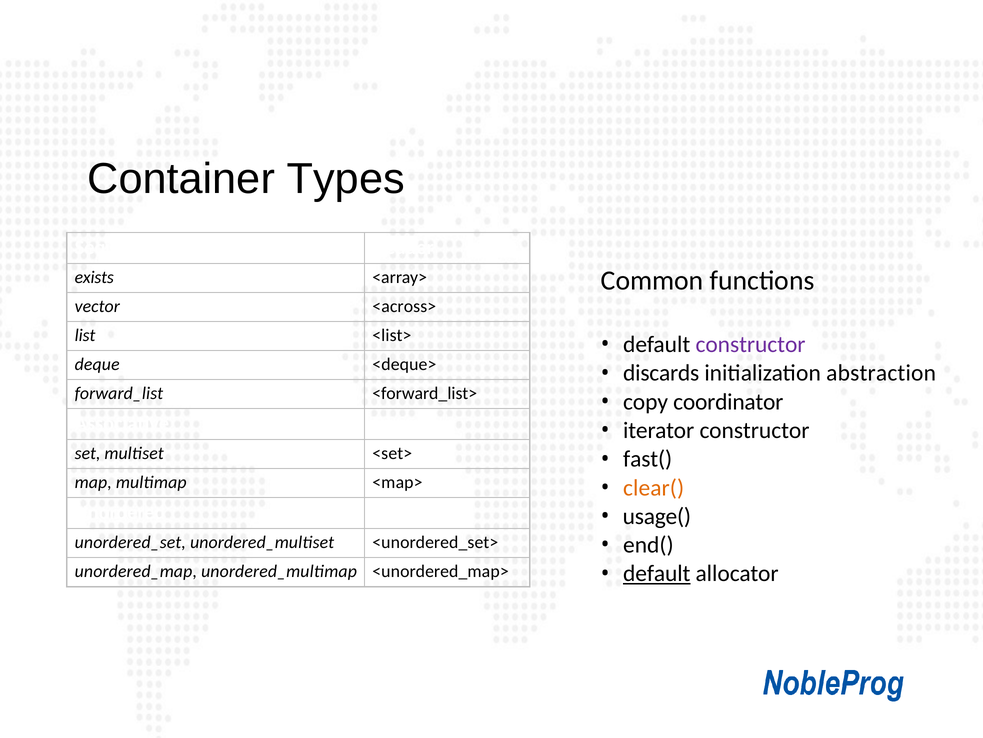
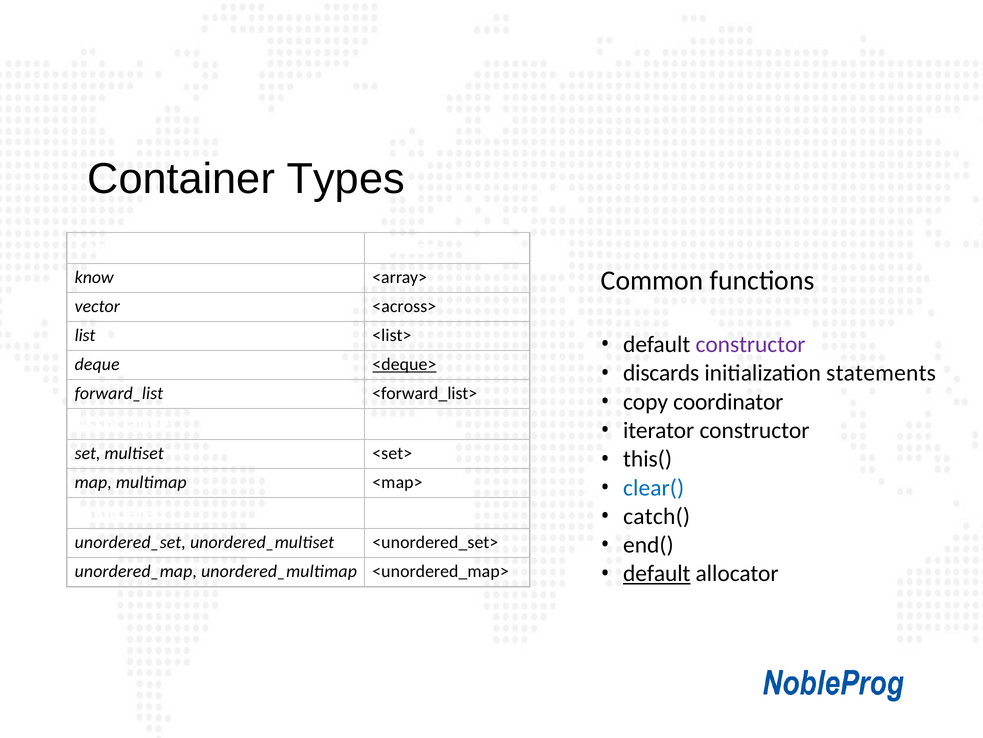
exists: exists -> know
<deque> underline: none -> present
abstraction: abstraction -> statements
fast(: fast( -> this(
clear( colour: orange -> blue
usage(: usage( -> catch(
